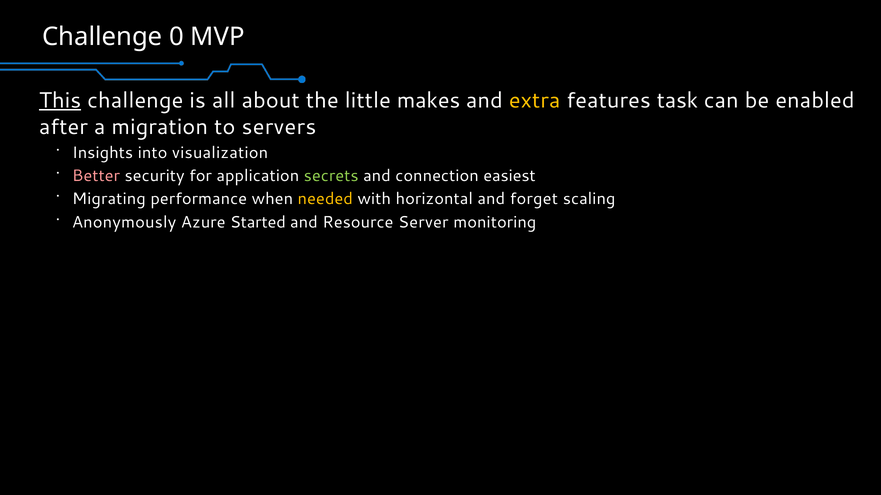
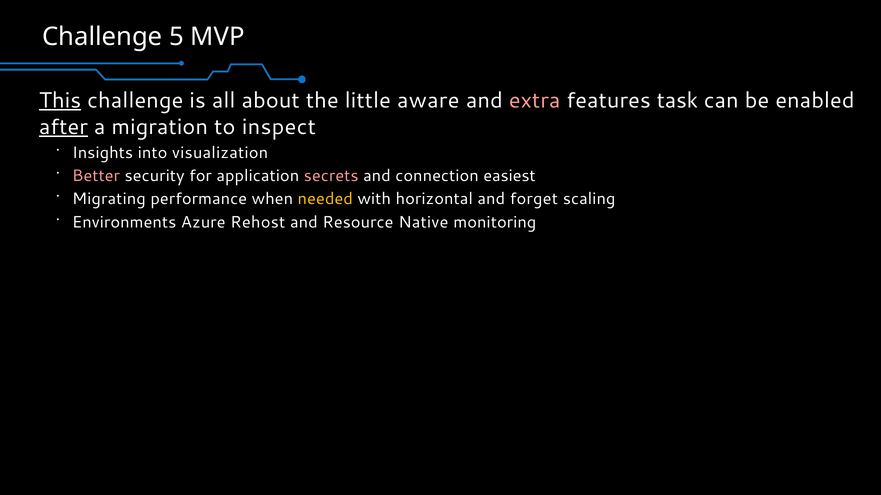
0: 0 -> 5
makes: makes -> aware
extra colour: yellow -> pink
after underline: none -> present
servers: servers -> inspect
secrets colour: light green -> pink
Anonymously: Anonymously -> Environments
Started: Started -> Rehost
Server: Server -> Native
